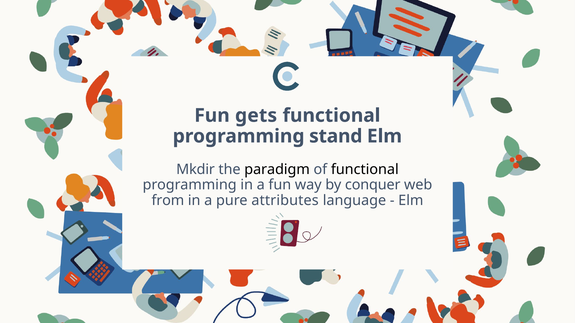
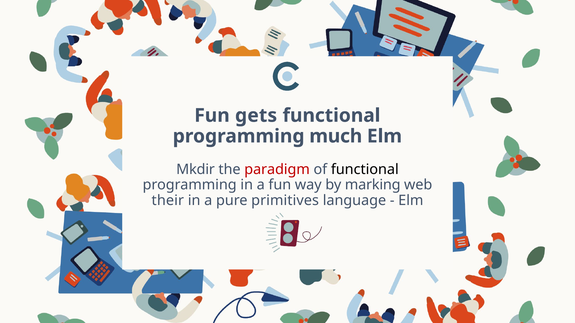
stand: stand -> much
paradigm colour: black -> red
conquer: conquer -> marking
from: from -> their
attributes: attributes -> primitives
